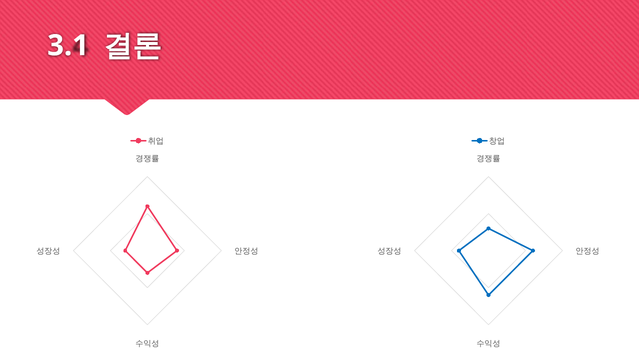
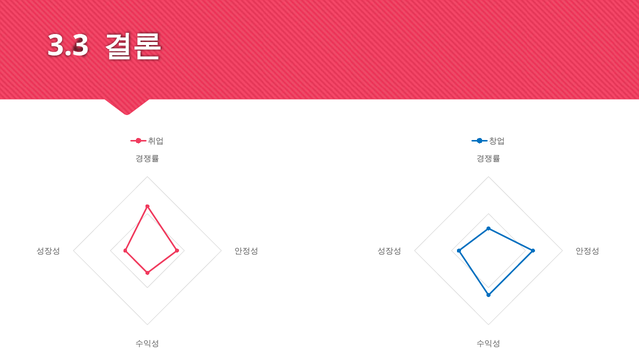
3.1: 3.1 -> 3.3
